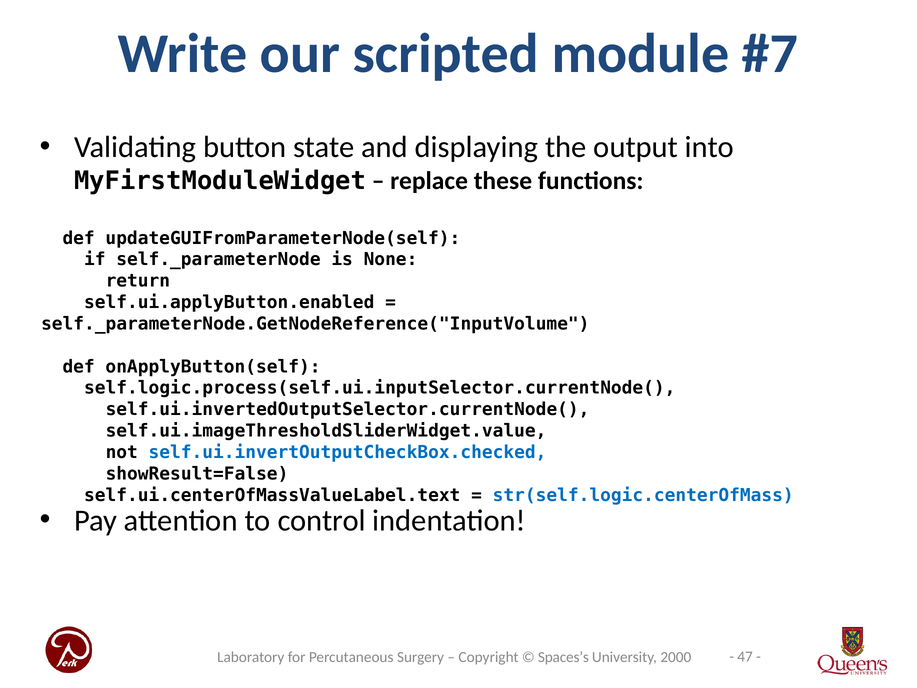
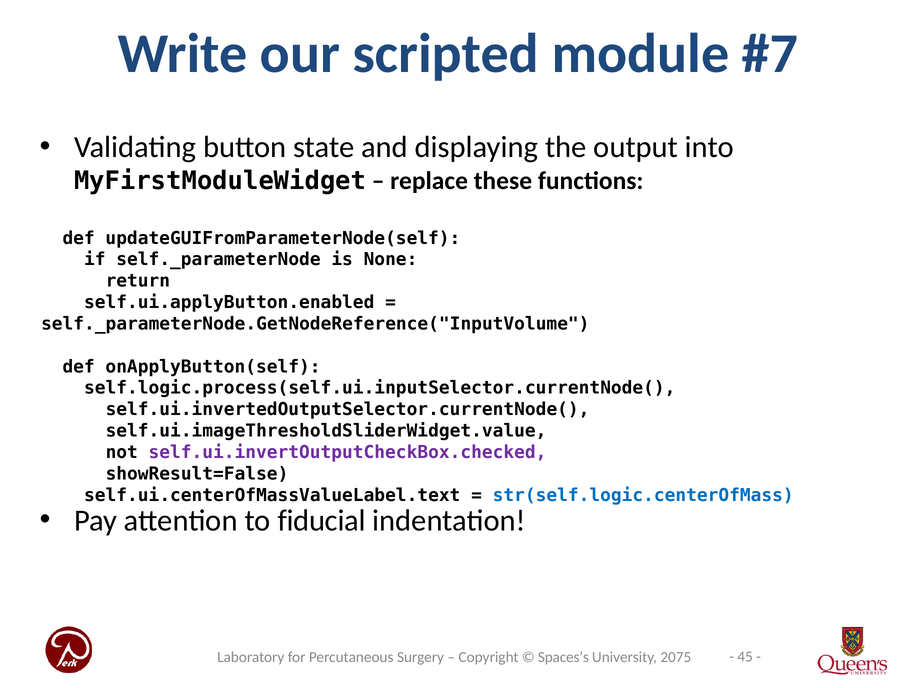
self.ui.invertOutputCheckBox.checked colour: blue -> purple
control: control -> fiducial
47: 47 -> 45
2000: 2000 -> 2075
